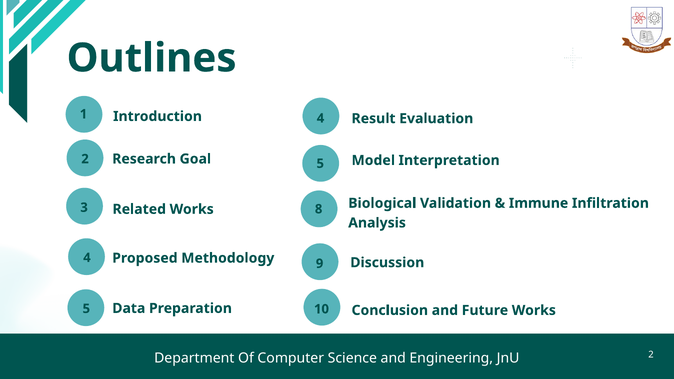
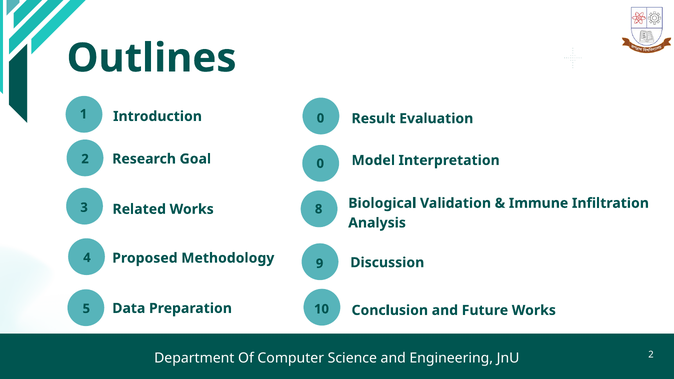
1 4: 4 -> 0
5 at (320, 164): 5 -> 0
